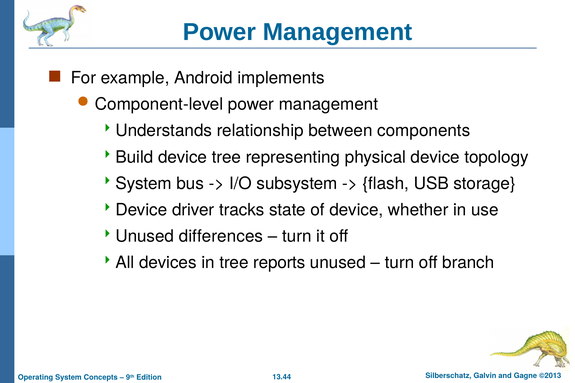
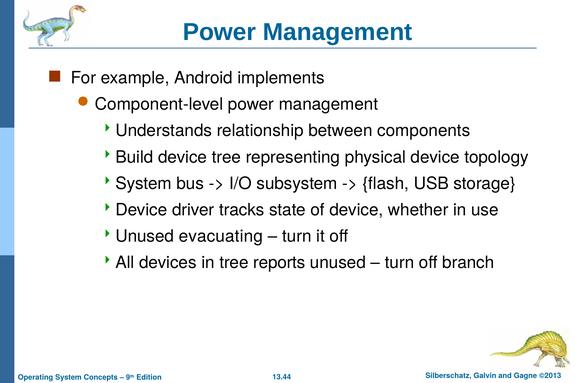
differences: differences -> evacuating
